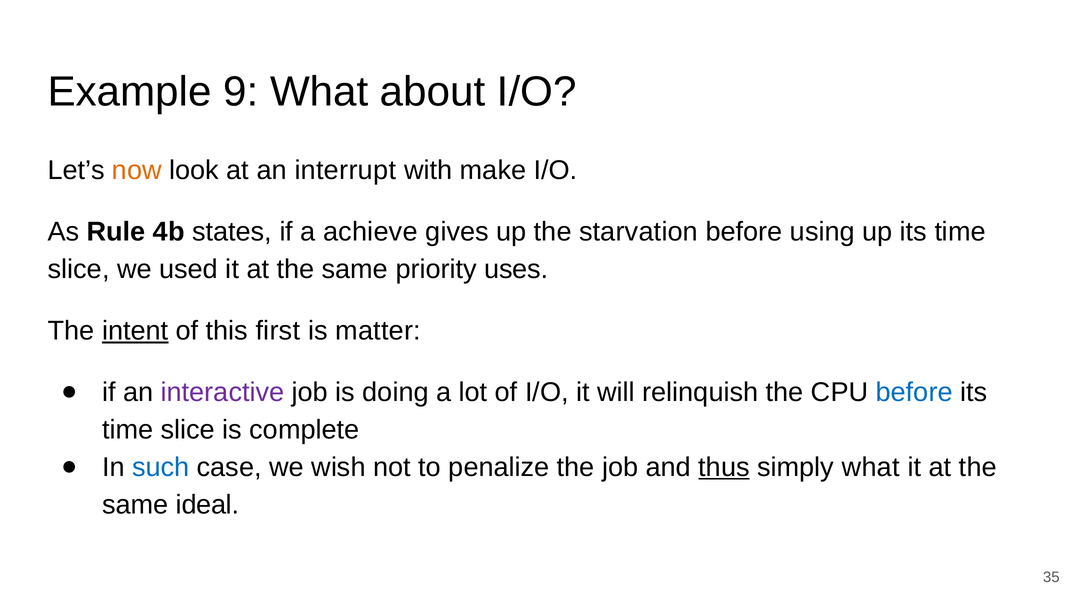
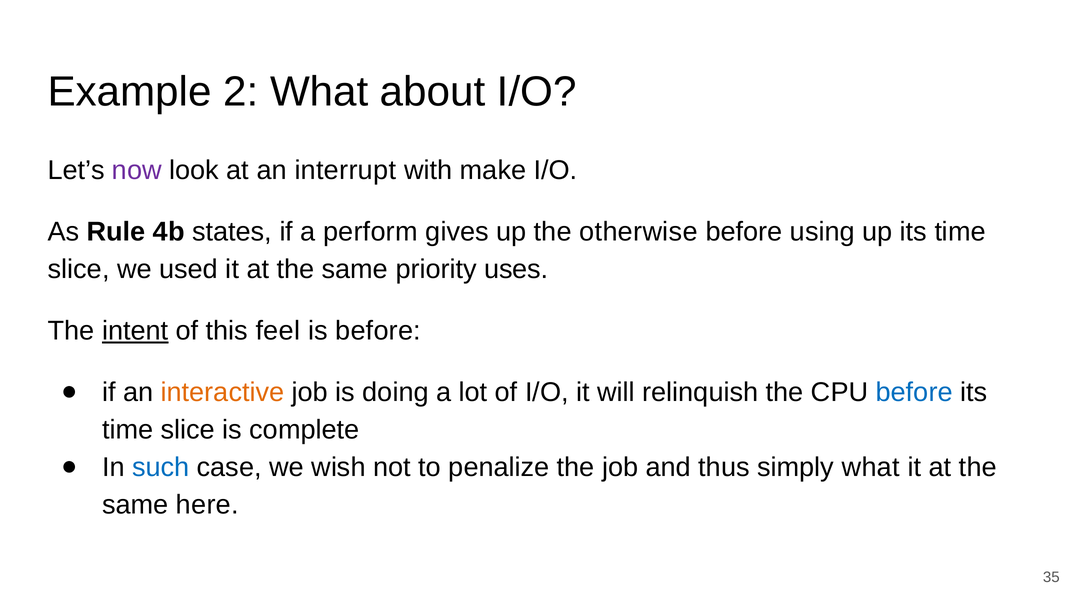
9: 9 -> 2
now colour: orange -> purple
achieve: achieve -> perform
starvation: starvation -> otherwise
first: first -> feel
is matter: matter -> before
interactive colour: purple -> orange
thus underline: present -> none
ideal: ideal -> here
